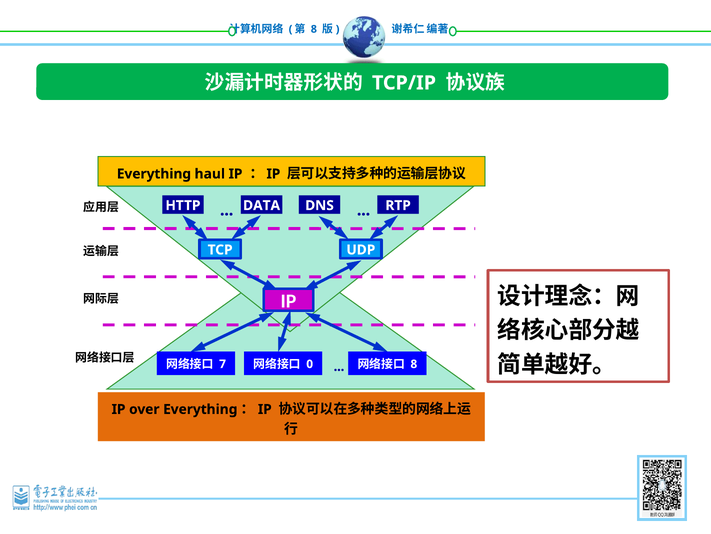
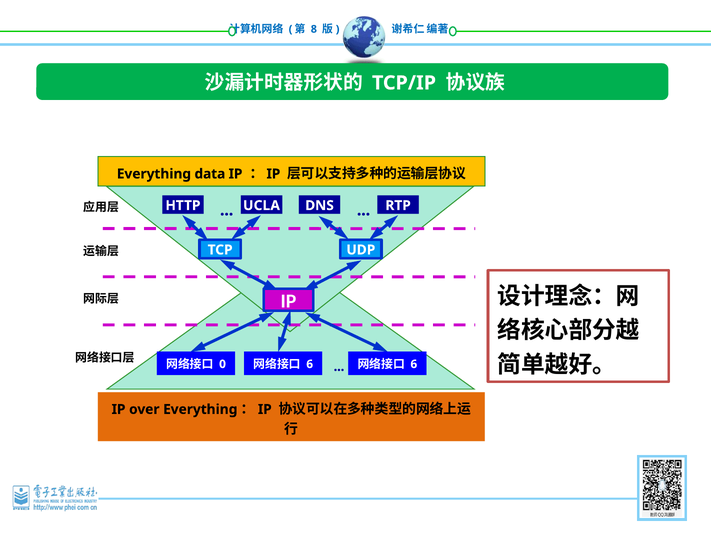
haul: haul -> data
DATA: DATA -> UCLA
7: 7 -> 0
0 at (310, 364): 0 -> 6
8 at (414, 364): 8 -> 6
